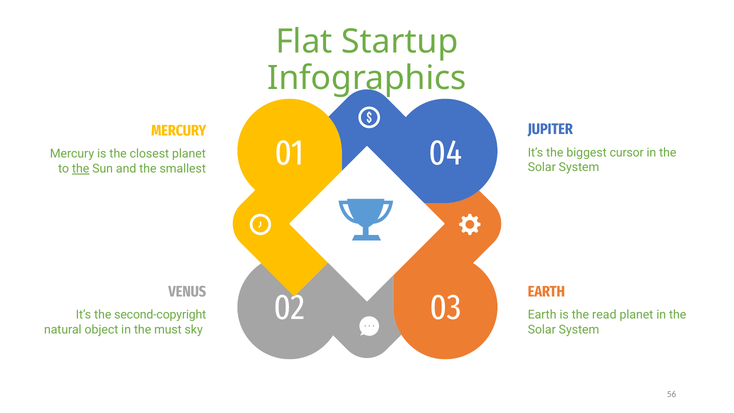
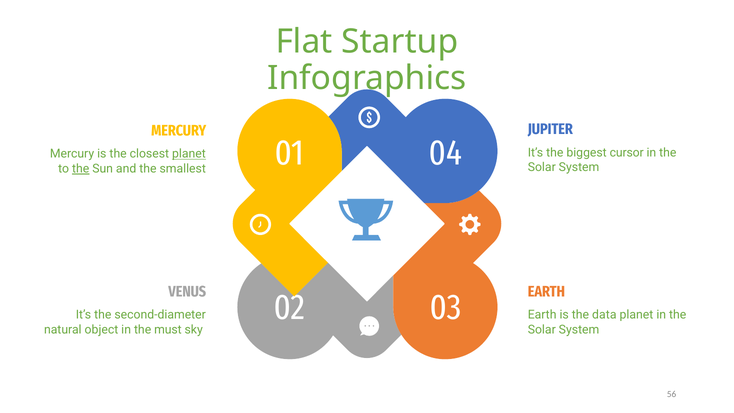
planet at (189, 154) underline: none -> present
read: read -> data
second-copyright: second-copyright -> second-diameter
